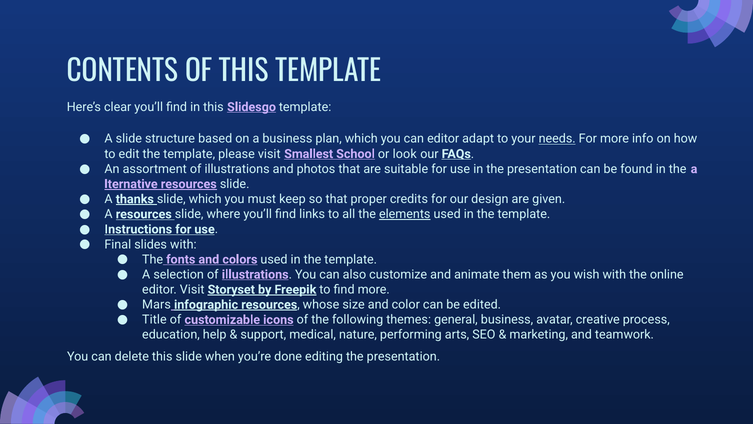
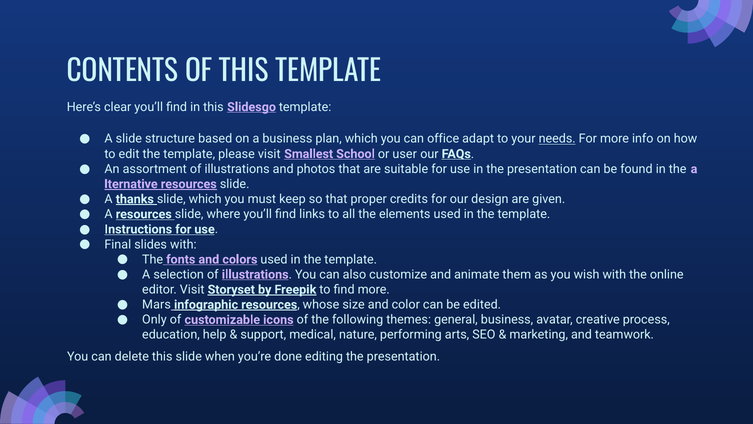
can editor: editor -> office
look: look -> user
elements underline: present -> none
Title: Title -> Only
